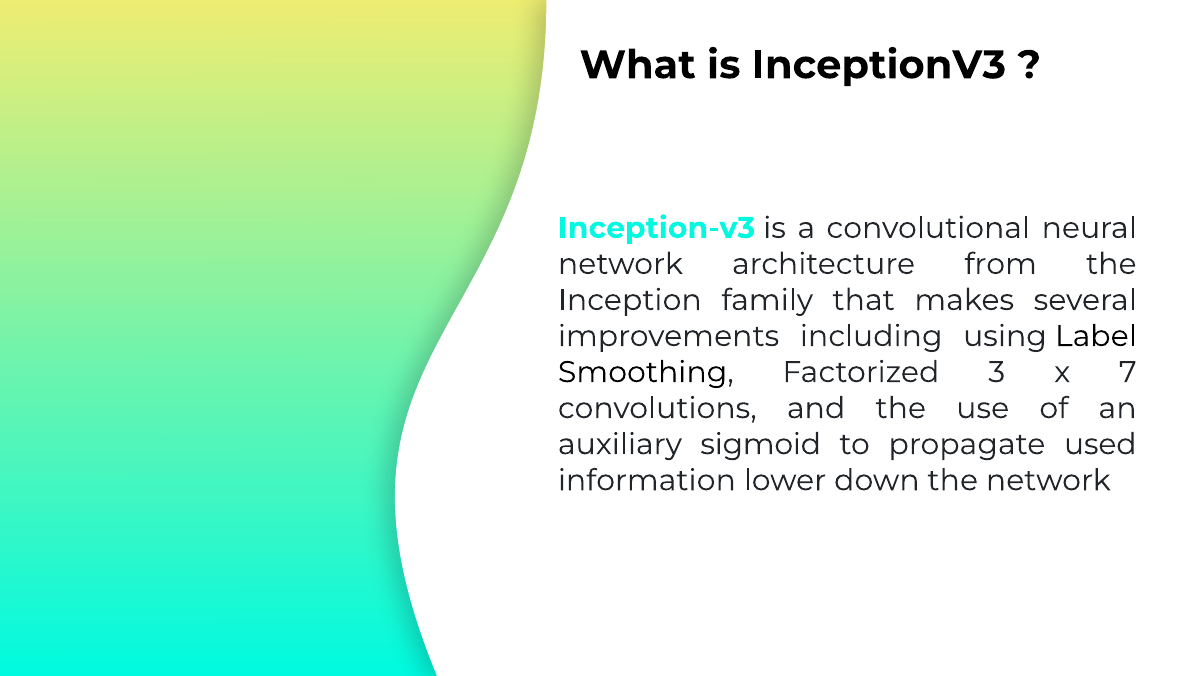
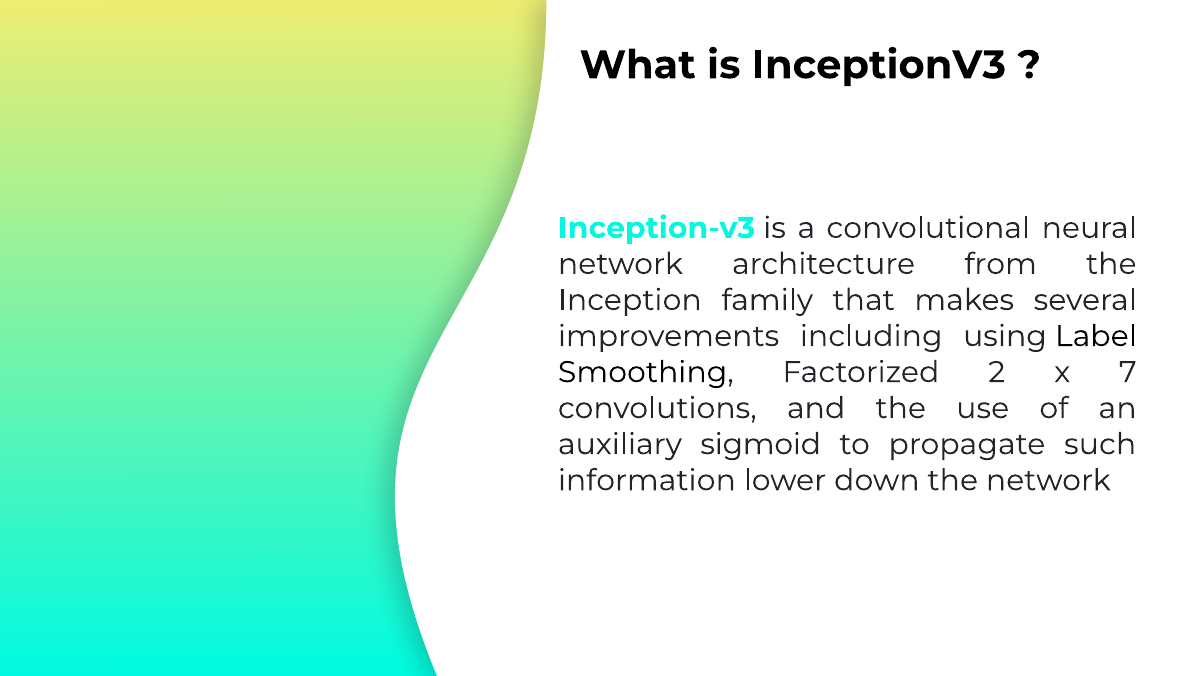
3: 3 -> 2
used: used -> such
